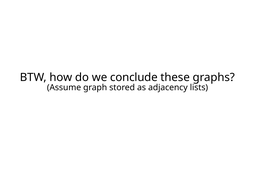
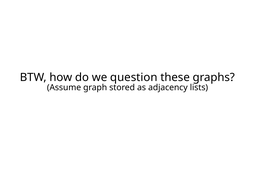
conclude: conclude -> question
